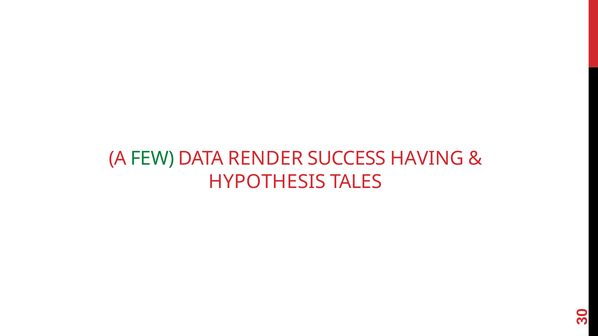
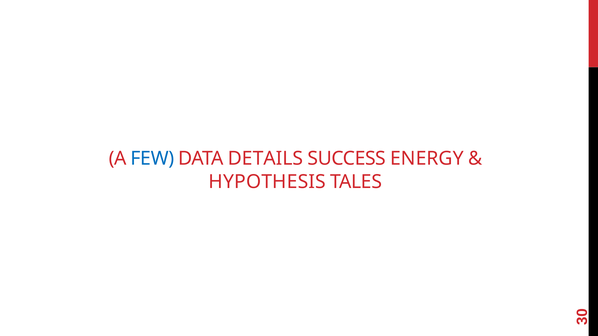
FEW colour: green -> blue
RENDER: RENDER -> DETAILS
HAVING: HAVING -> ENERGY
